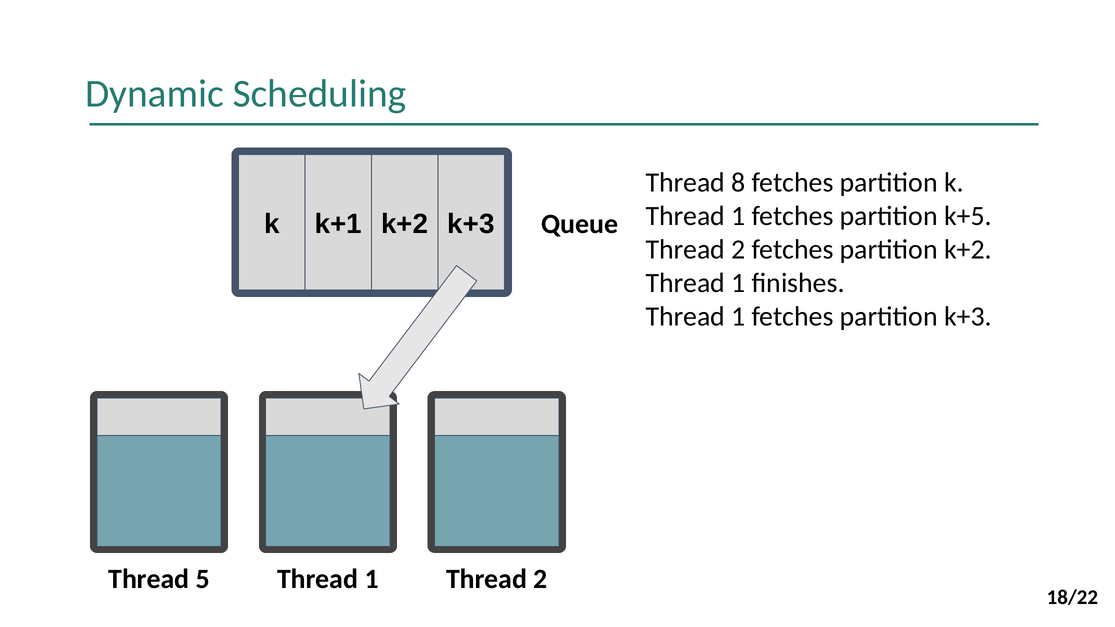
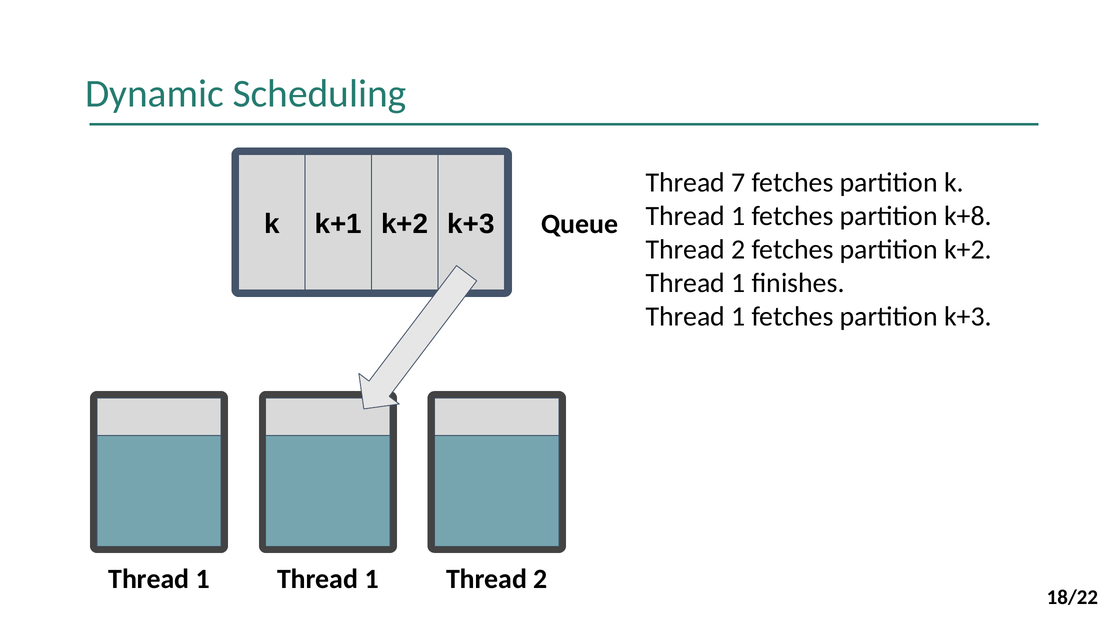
8: 8 -> 7
k+5: k+5 -> k+8
5 at (203, 579): 5 -> 1
